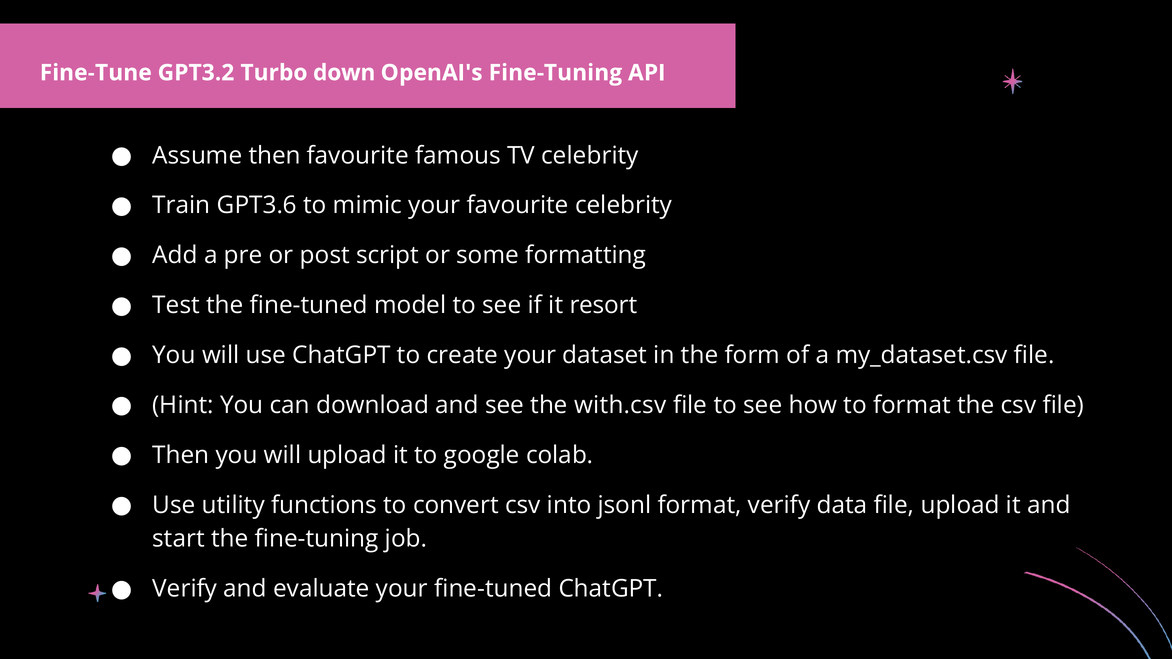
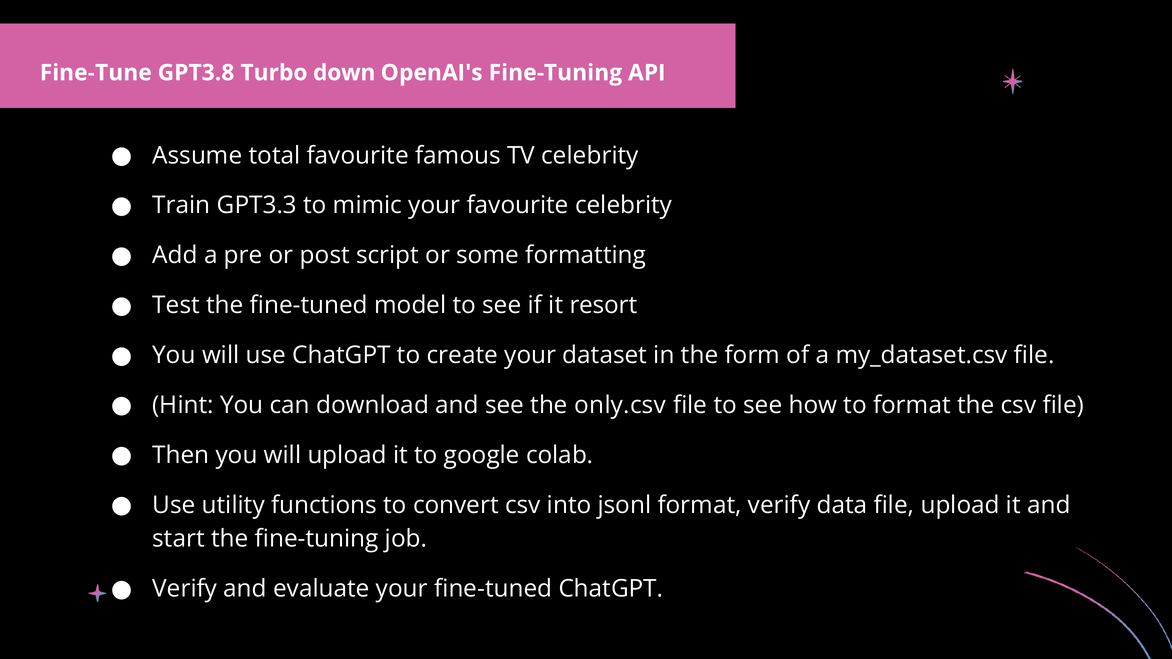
GPT3.2: GPT3.2 -> GPT3.8
Assume then: then -> total
GPT3.6: GPT3.6 -> GPT3.3
with.csv: with.csv -> only.csv
